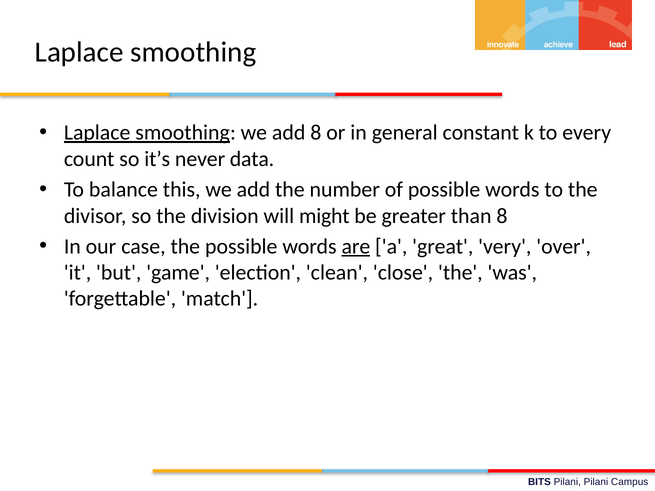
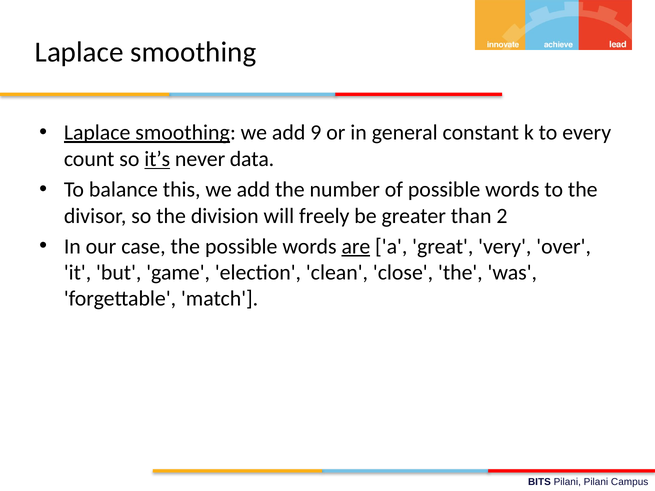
add 8: 8 -> 9
it’s underline: none -> present
might: might -> freely
than 8: 8 -> 2
